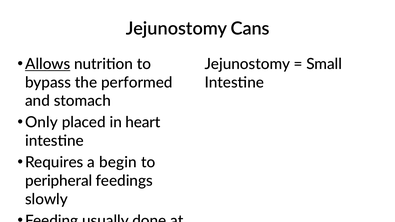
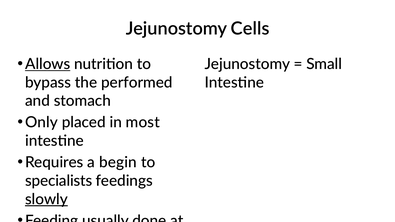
Cans: Cans -> Cells
heart: heart -> most
peripheral: peripheral -> specialists
slowly underline: none -> present
